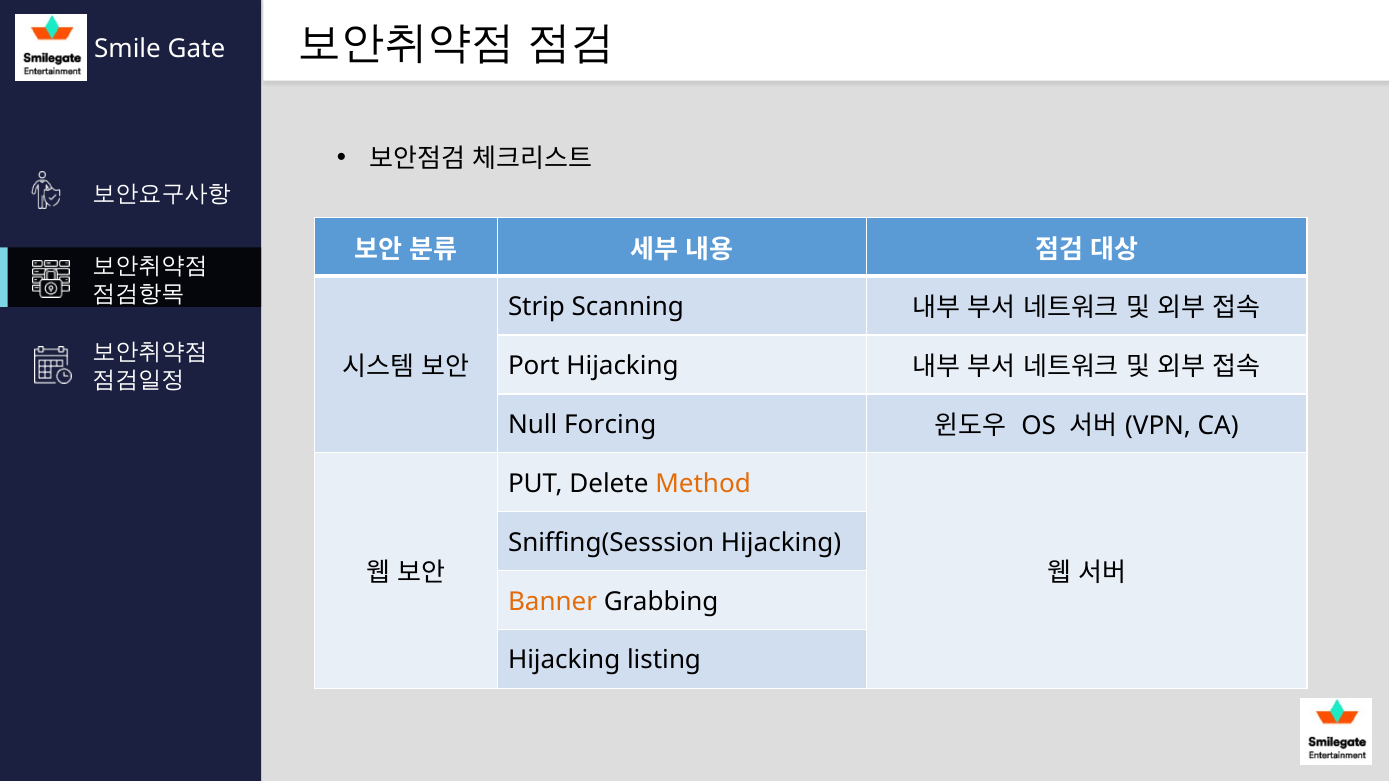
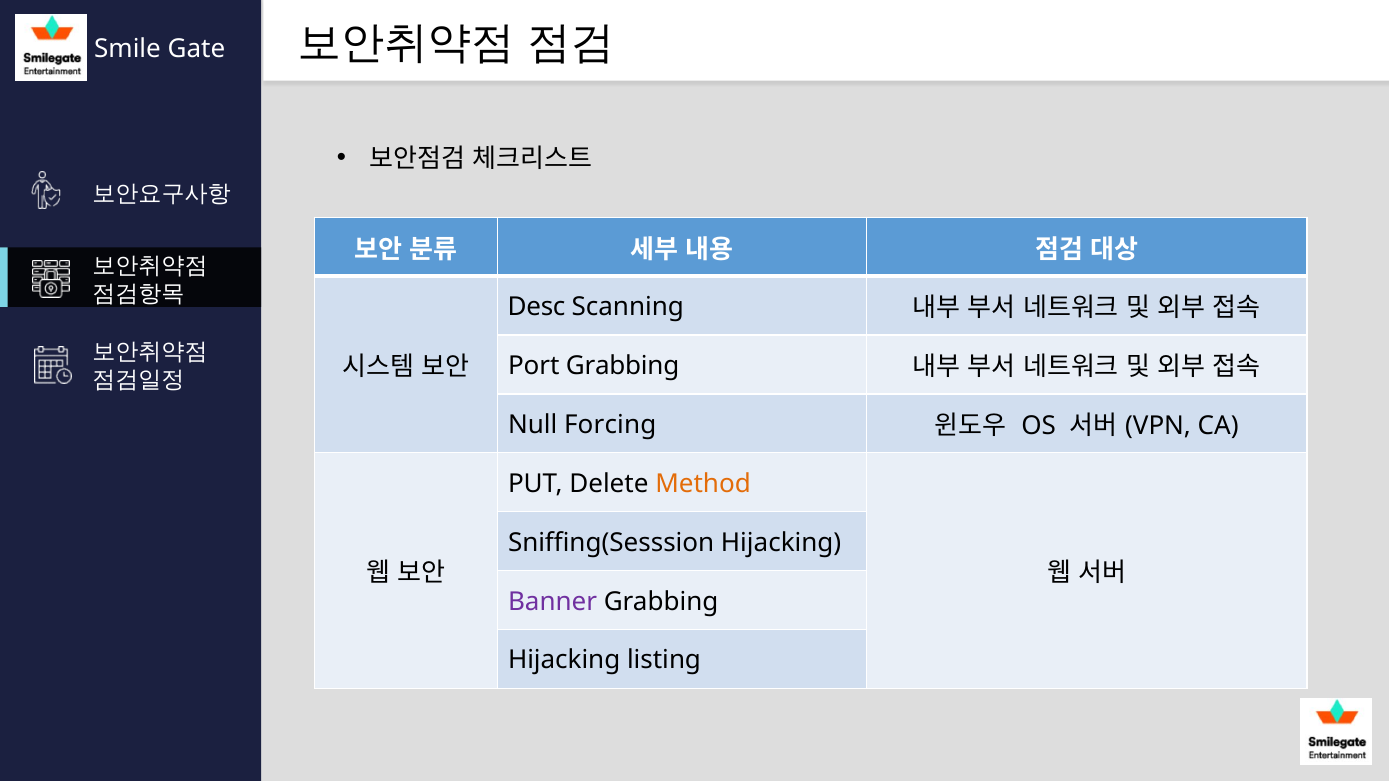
Strip: Strip -> Desc
Port Hijacking: Hijacking -> Grabbing
Banner colour: orange -> purple
